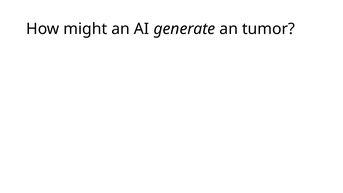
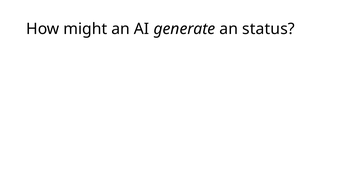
tumor: tumor -> status
